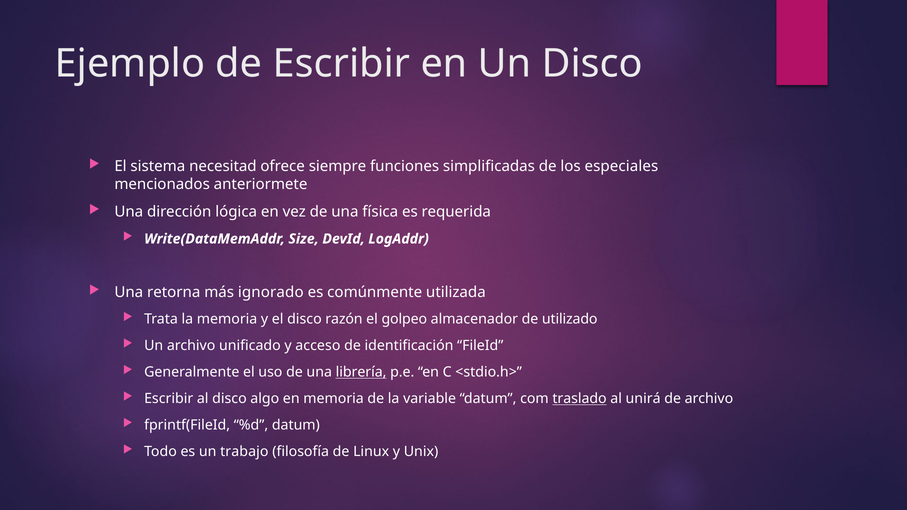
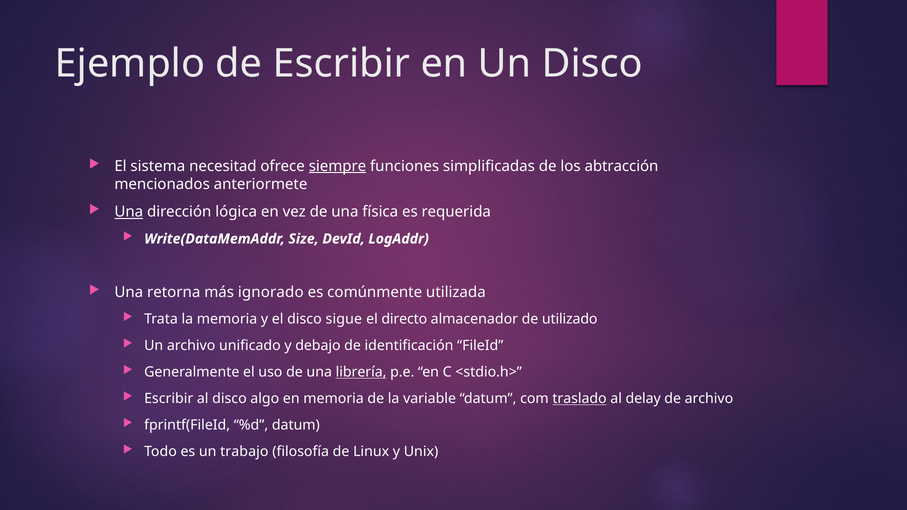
siempre underline: none -> present
especiales: especiales -> abtracción
Una at (129, 212) underline: none -> present
razón: razón -> sigue
golpeo: golpeo -> directo
acceso: acceso -> debajo
unirá: unirá -> delay
